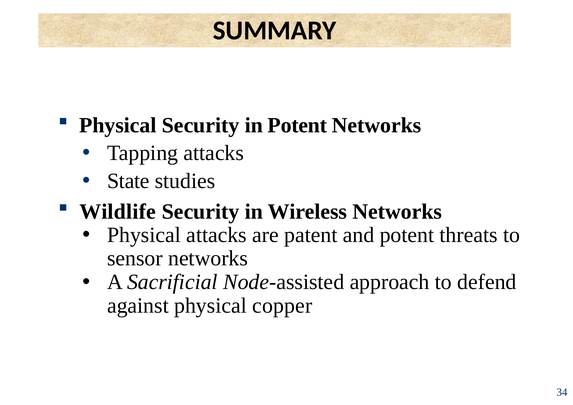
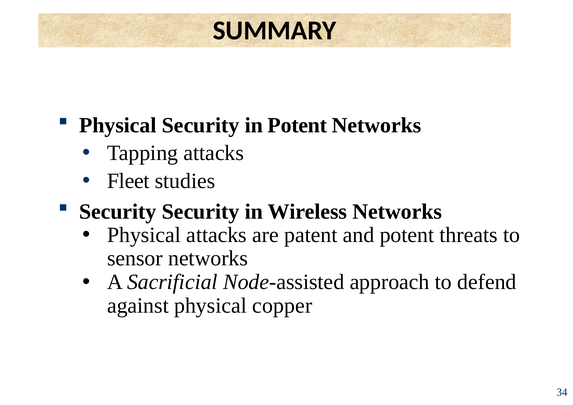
State: State -> Fleet
Wildlife at (118, 212): Wildlife -> Security
